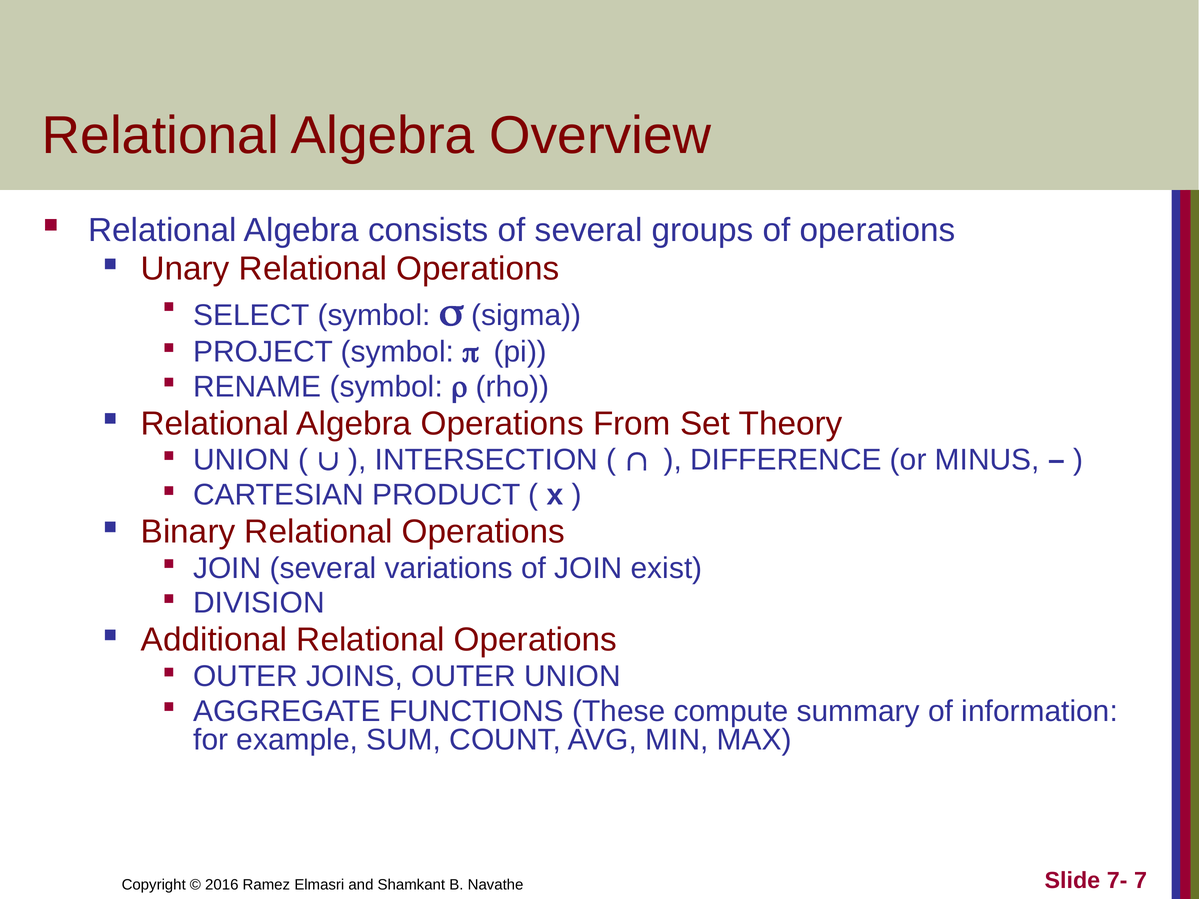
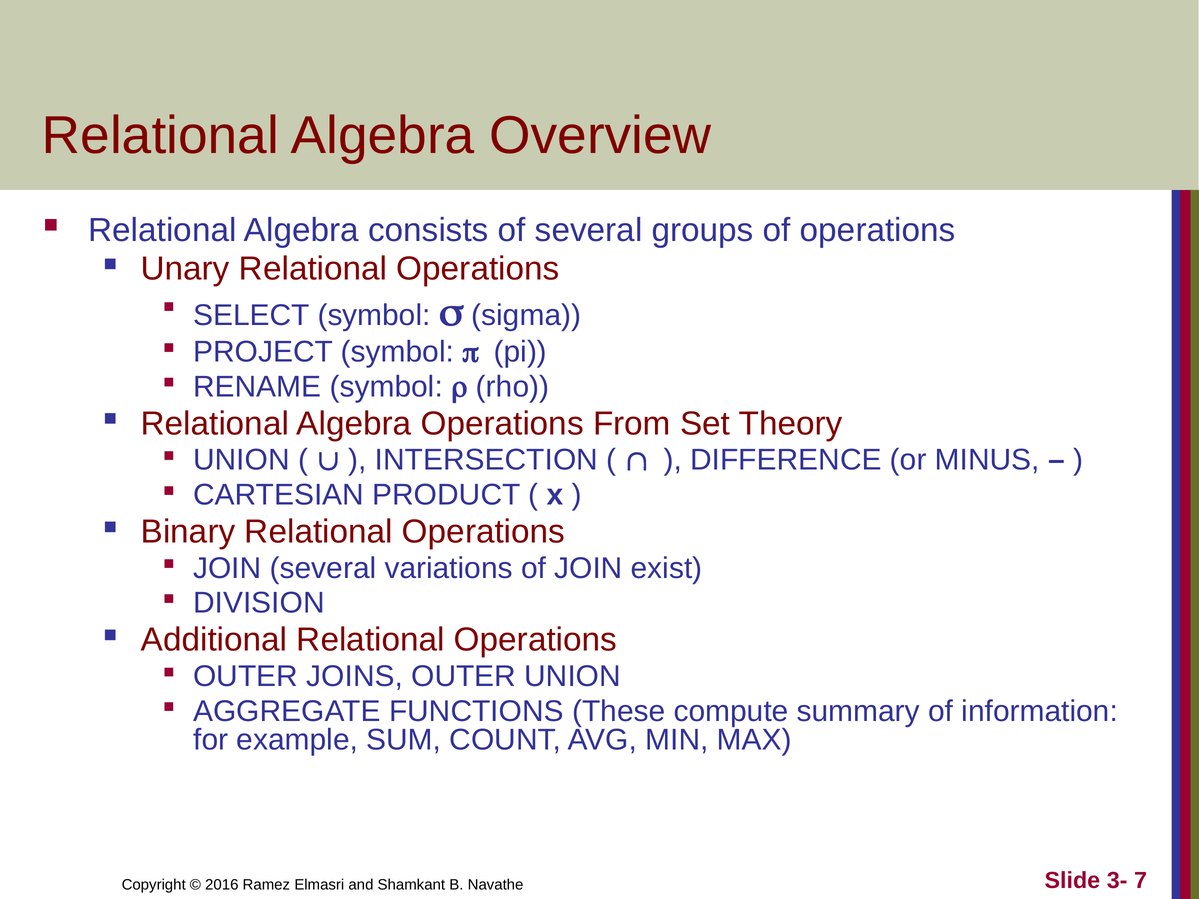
7-: 7- -> 3-
